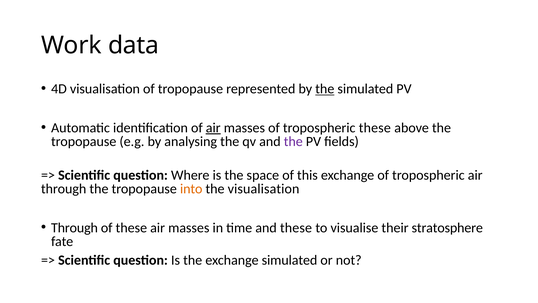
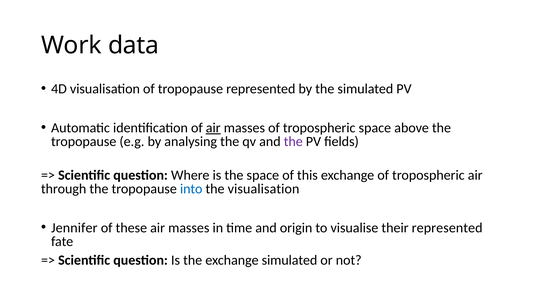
the at (325, 89) underline: present -> none
tropospheric these: these -> space
into colour: orange -> blue
Through at (74, 227): Through -> Jennifer
and these: these -> origin
their stratosphere: stratosphere -> represented
